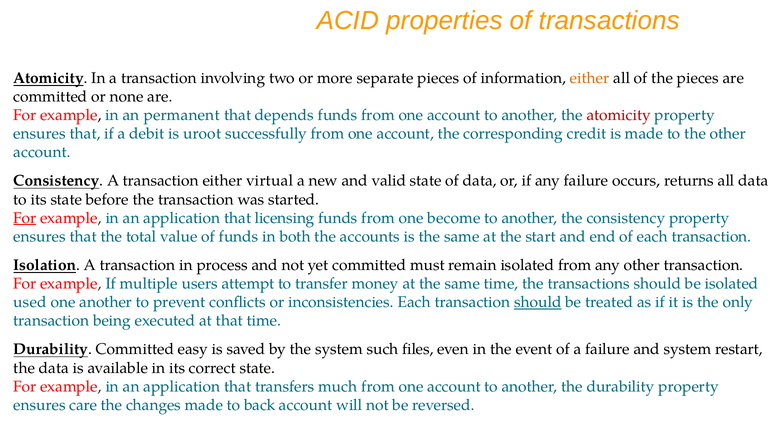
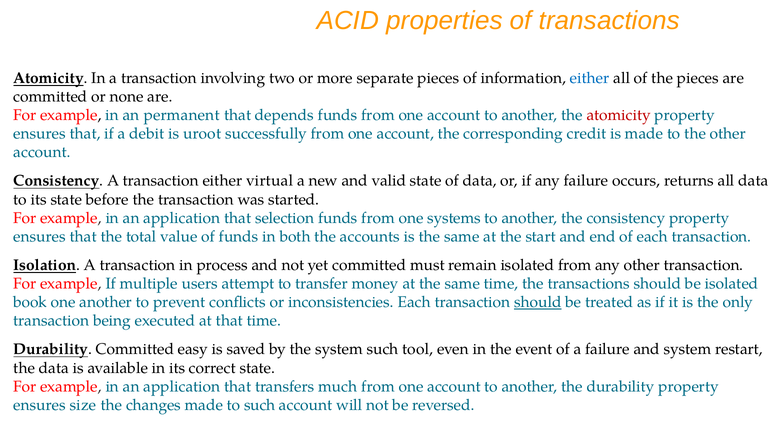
either at (590, 78) colour: orange -> blue
For at (25, 218) underline: present -> none
licensing: licensing -> selection
become: become -> systems
used: used -> book
files: files -> tool
care: care -> size
to back: back -> such
